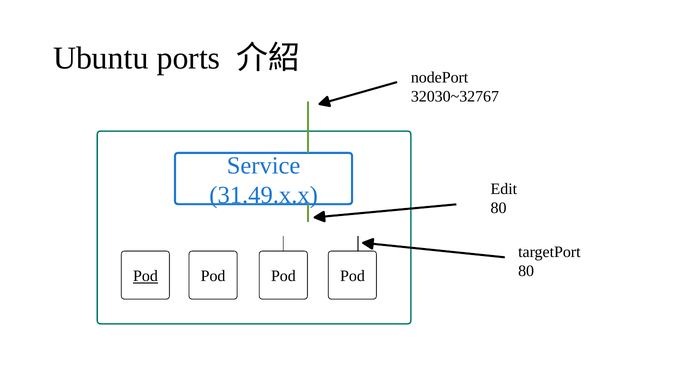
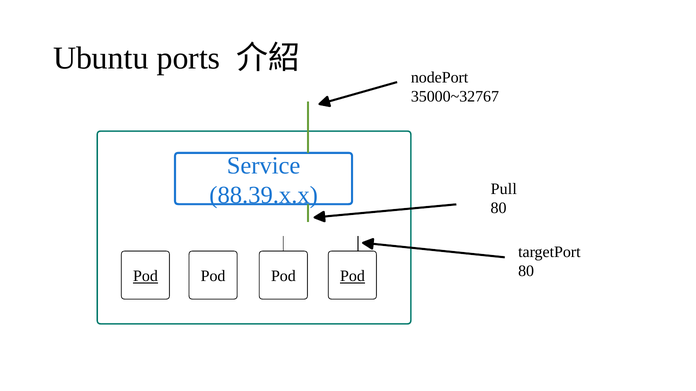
32030~32767: 32030~32767 -> 35000~32767
Edit: Edit -> Pull
31.49.x.x: 31.49.x.x -> 88.39.x.x
Pod at (352, 277) underline: none -> present
